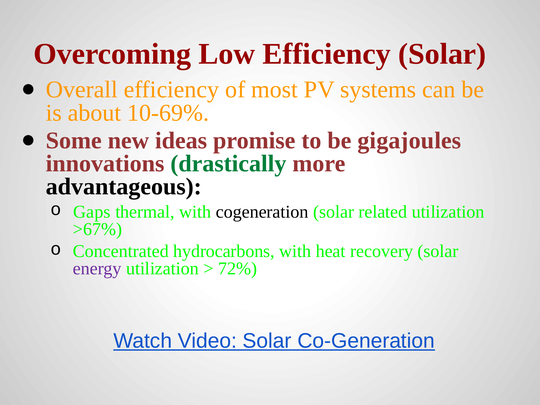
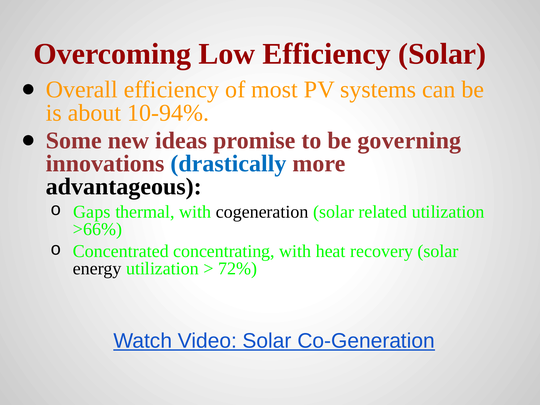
10-69%: 10-69% -> 10-94%
gigajoules: gigajoules -> governing
drastically colour: green -> blue
>67%: >67% -> >66%
hydrocarbons: hydrocarbons -> concentrating
energy colour: purple -> black
